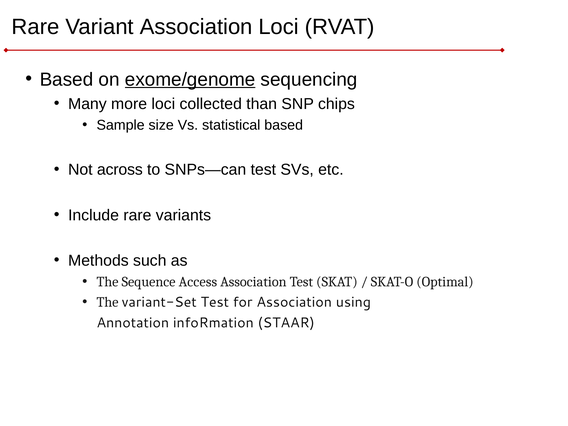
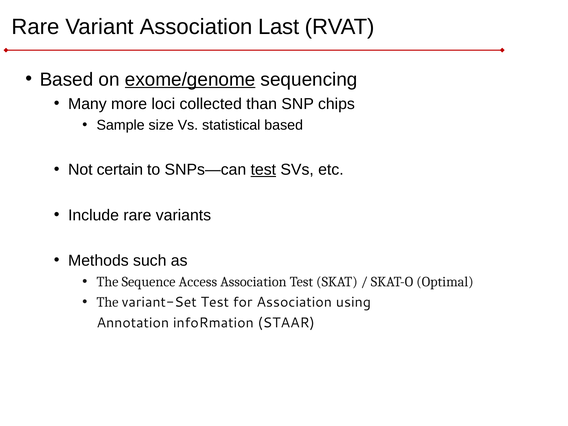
Association Loci: Loci -> Last
across: across -> certain
test at (263, 170) underline: none -> present
